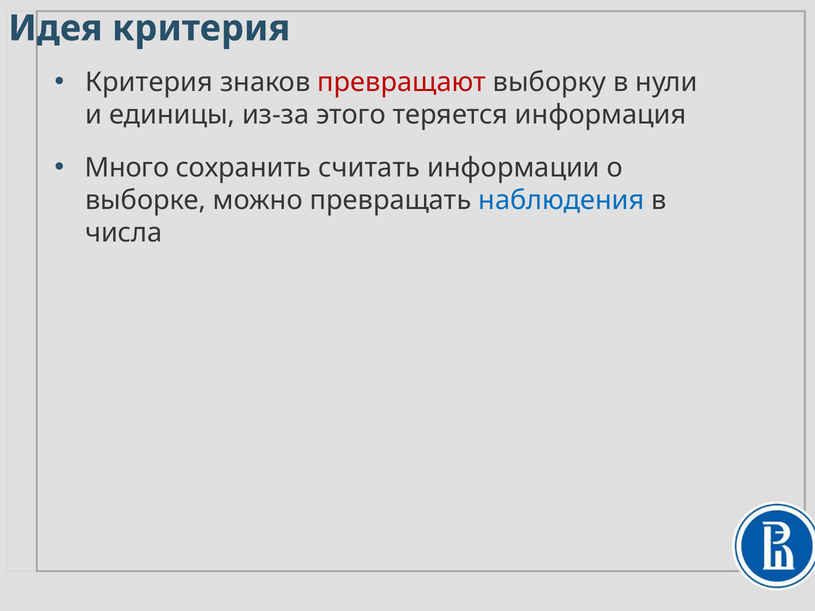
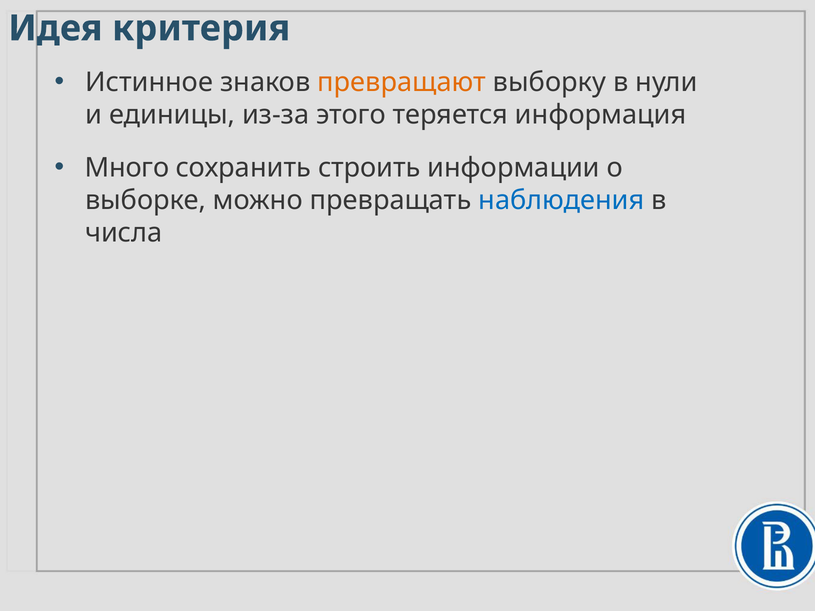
Критерия at (149, 82): Критерия -> Истинное
превращают colour: red -> orange
считать: считать -> строить
